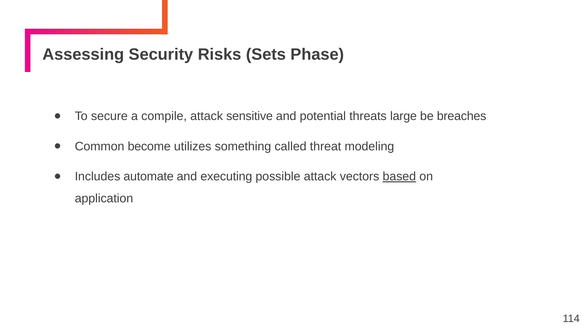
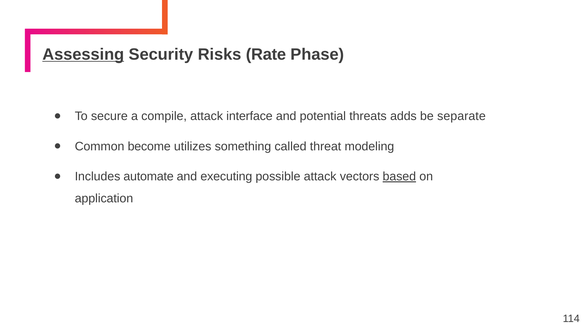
Assessing underline: none -> present
Sets: Sets -> Rate
sensitive: sensitive -> interface
large: large -> adds
breaches: breaches -> separate
